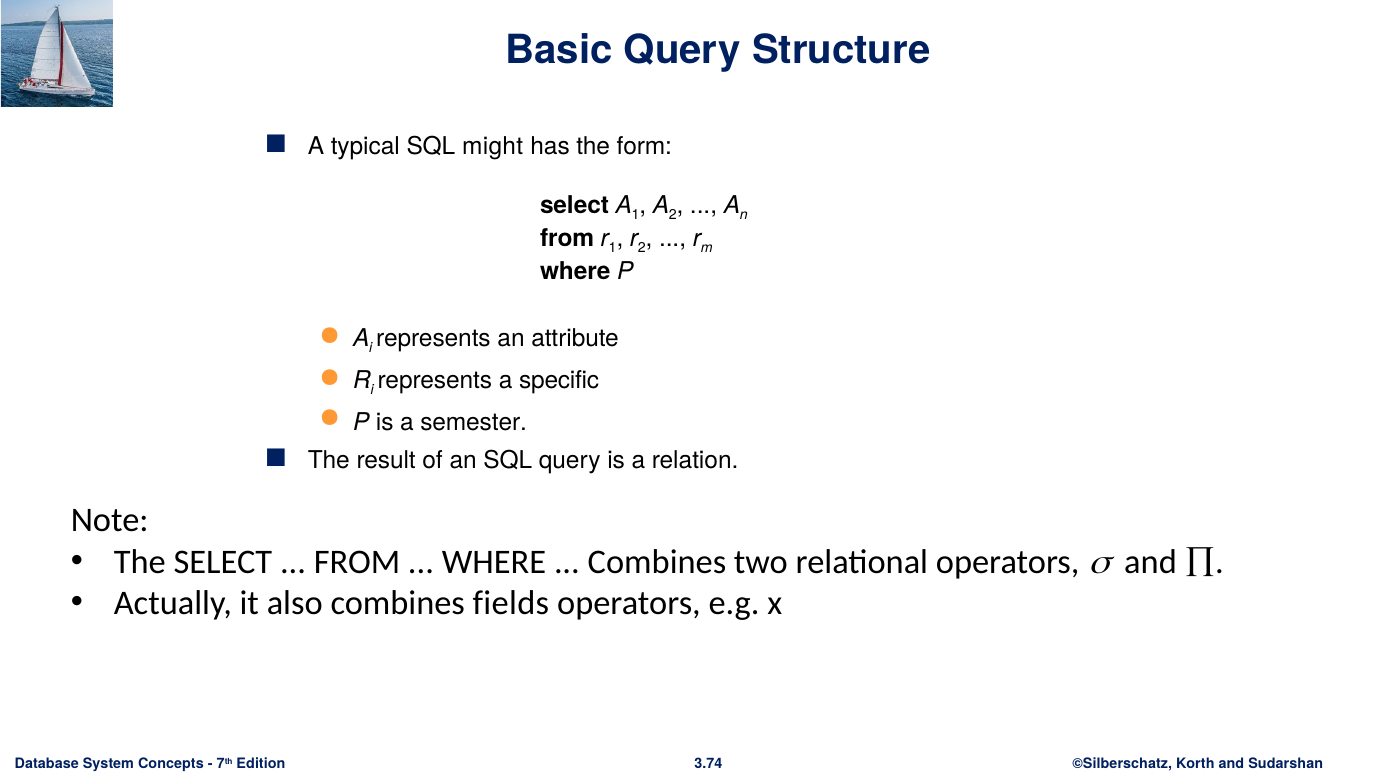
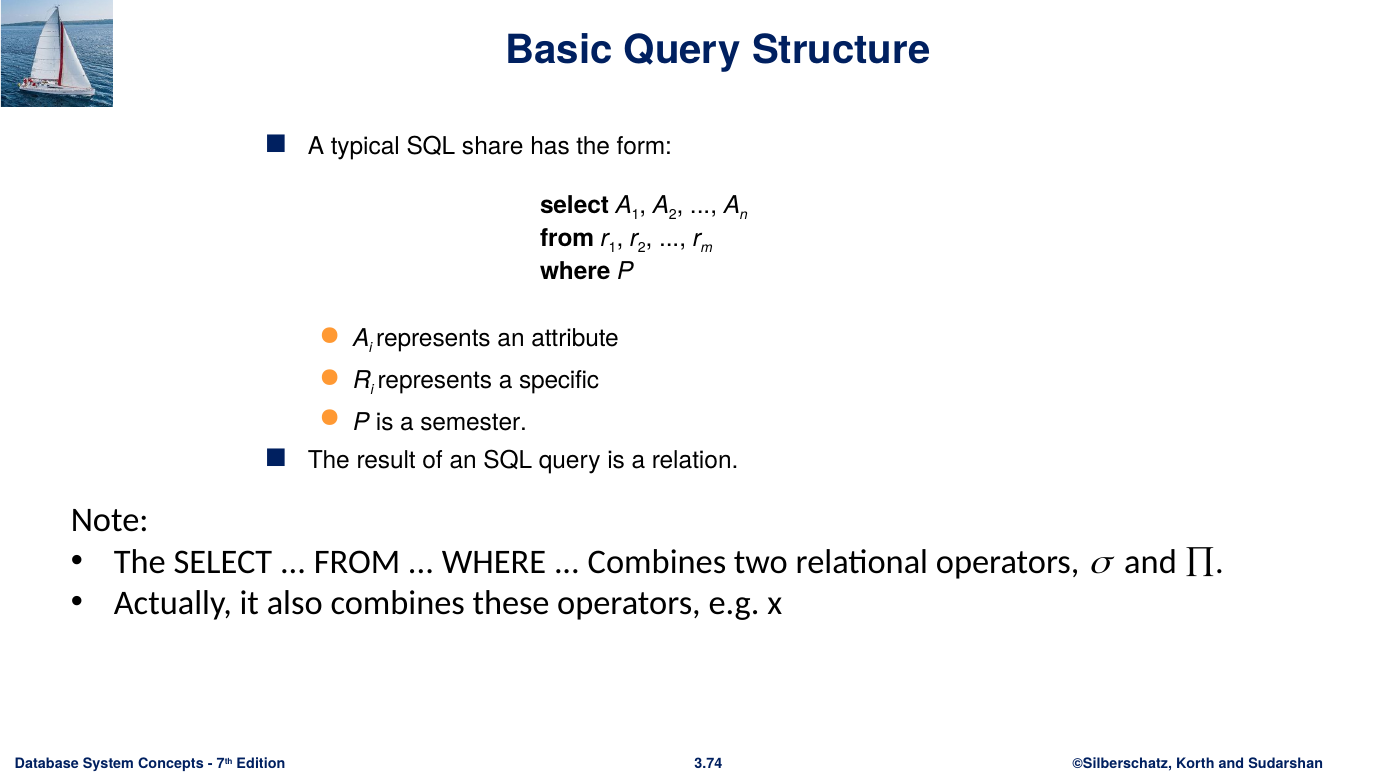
might: might -> share
fields: fields -> these
